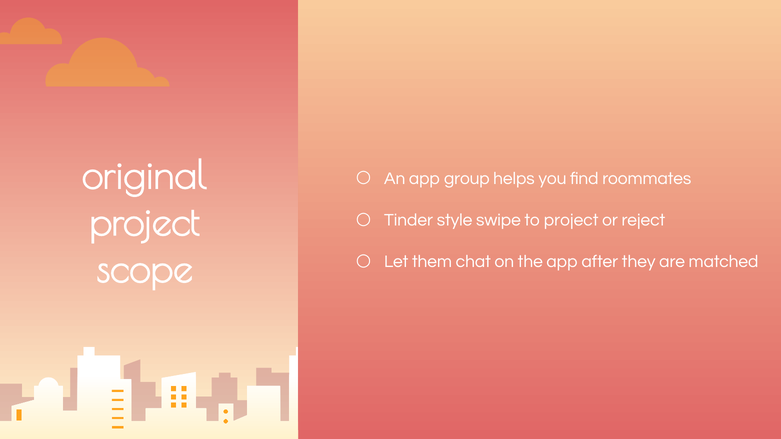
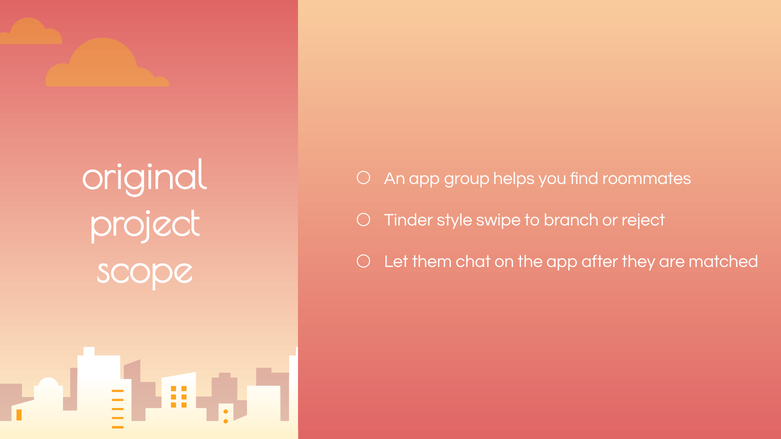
to project: project -> branch
